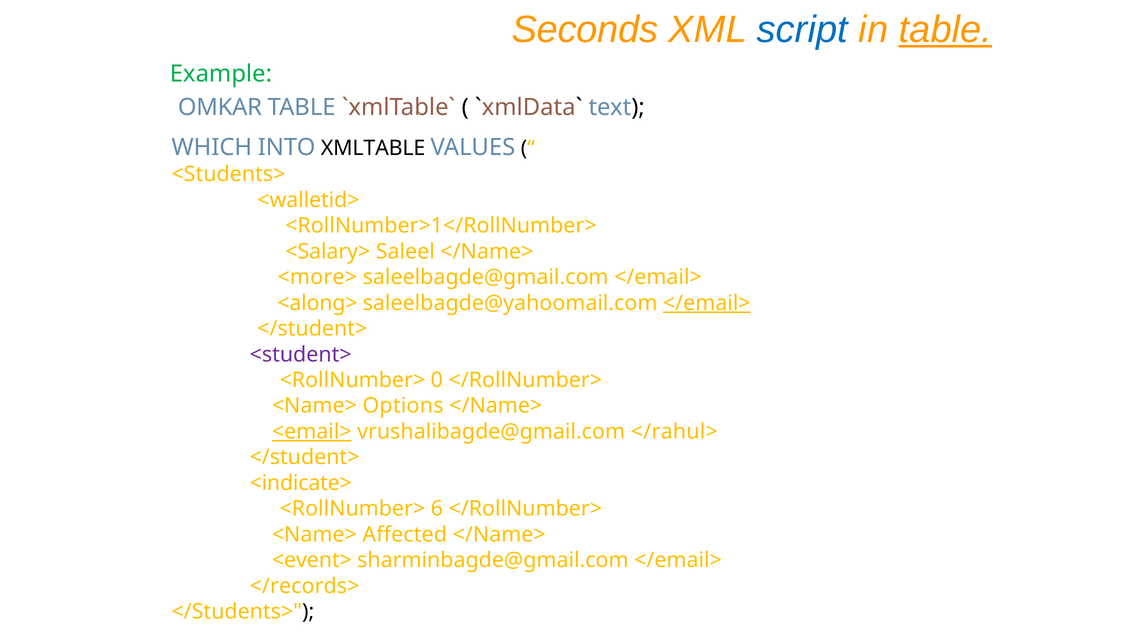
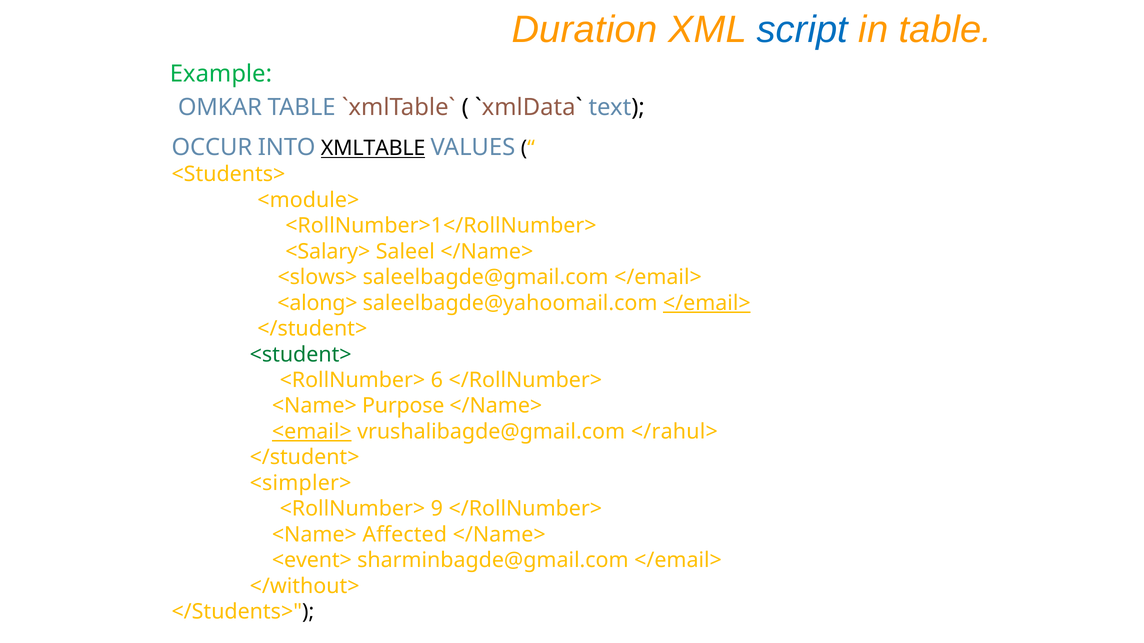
Seconds: Seconds -> Duration
table at (945, 30) underline: present -> none
WHICH: WHICH -> OCCUR
XMLTABLE underline: none -> present
<walletid>: <walletid> -> <module>
<more>: <more> -> <slows>
<student> colour: purple -> green
0: 0 -> 6
Options: Options -> Purpose
<indicate>: <indicate> -> <simpler>
6: 6 -> 9
</records>: </records> -> </without>
